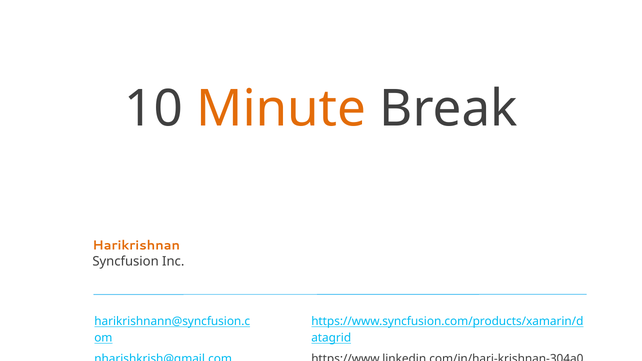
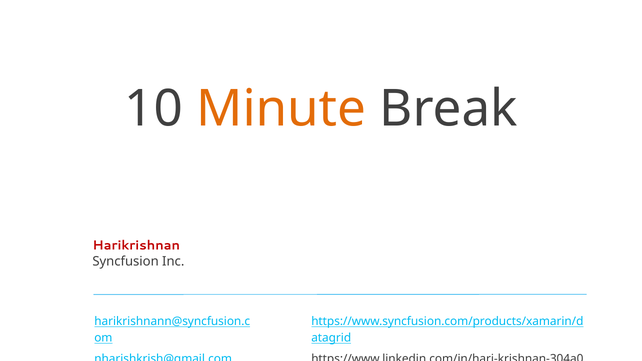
Harikrishnan colour: orange -> red
